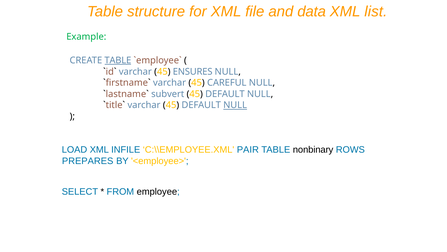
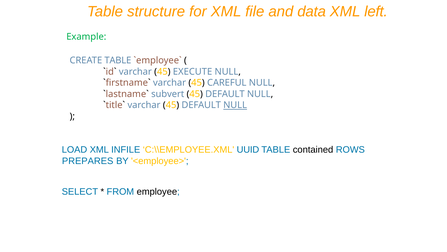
list: list -> left
TABLE at (118, 60) underline: present -> none
ENSURES: ENSURES -> EXECUTE
PAIR: PAIR -> UUID
nonbinary: nonbinary -> contained
